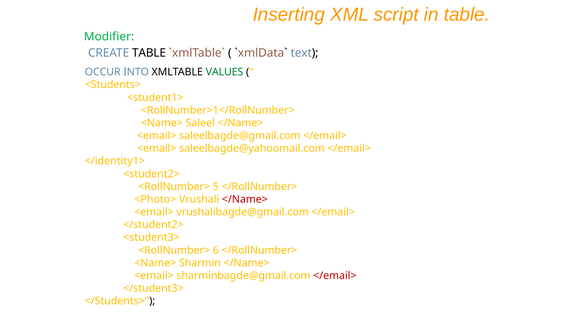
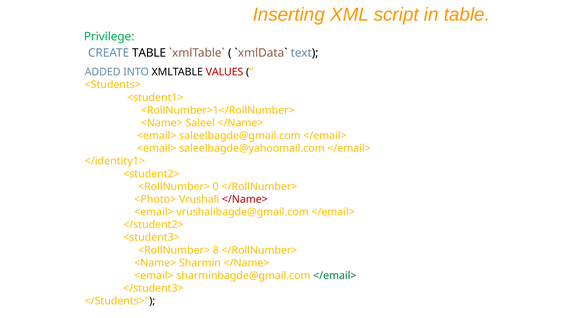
Modifier: Modifier -> Privilege
OCCUR: OCCUR -> ADDED
VALUES colour: green -> red
5: 5 -> 0
6: 6 -> 8
</email> at (335, 275) colour: red -> green
